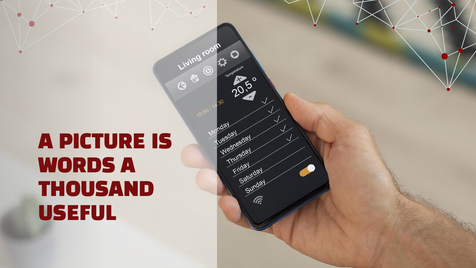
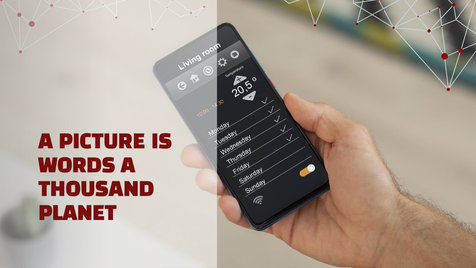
USEFUL: USEFUL -> PLANET
